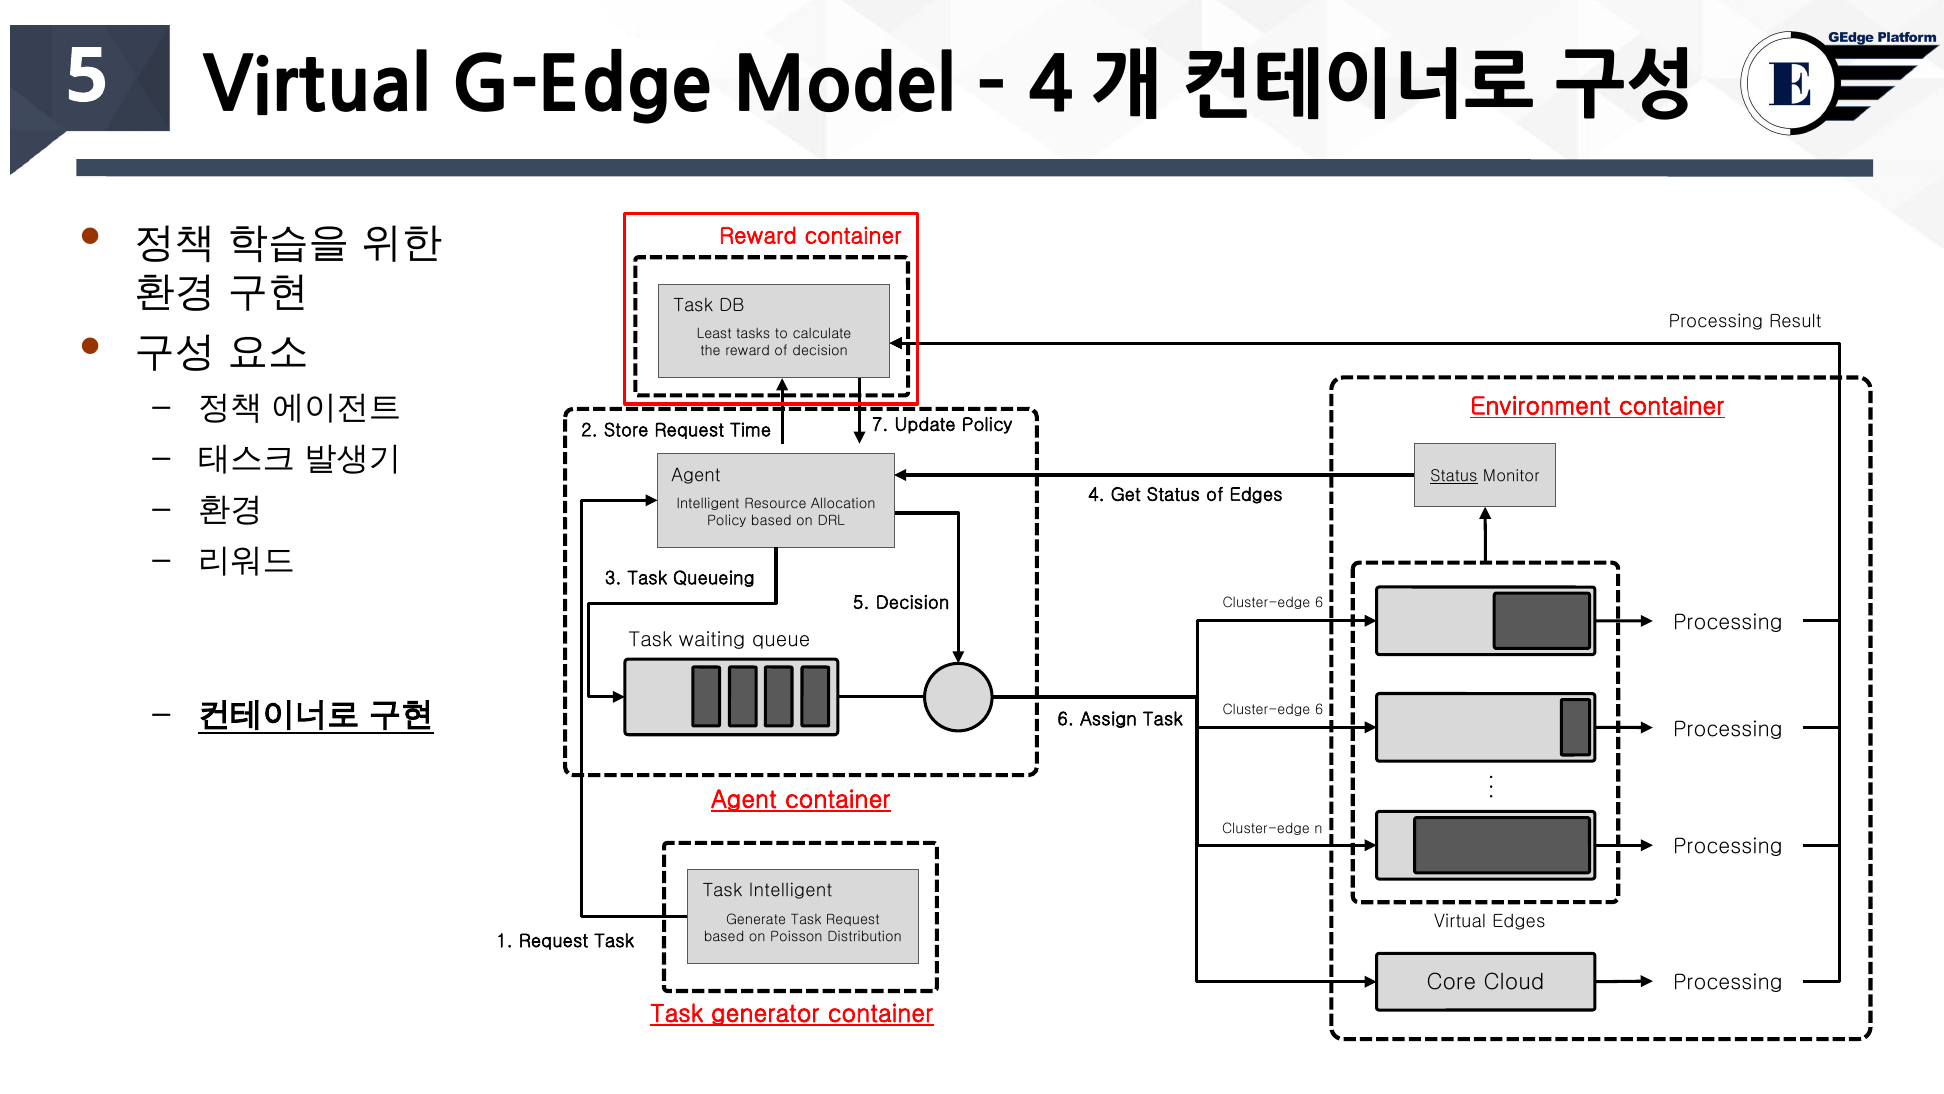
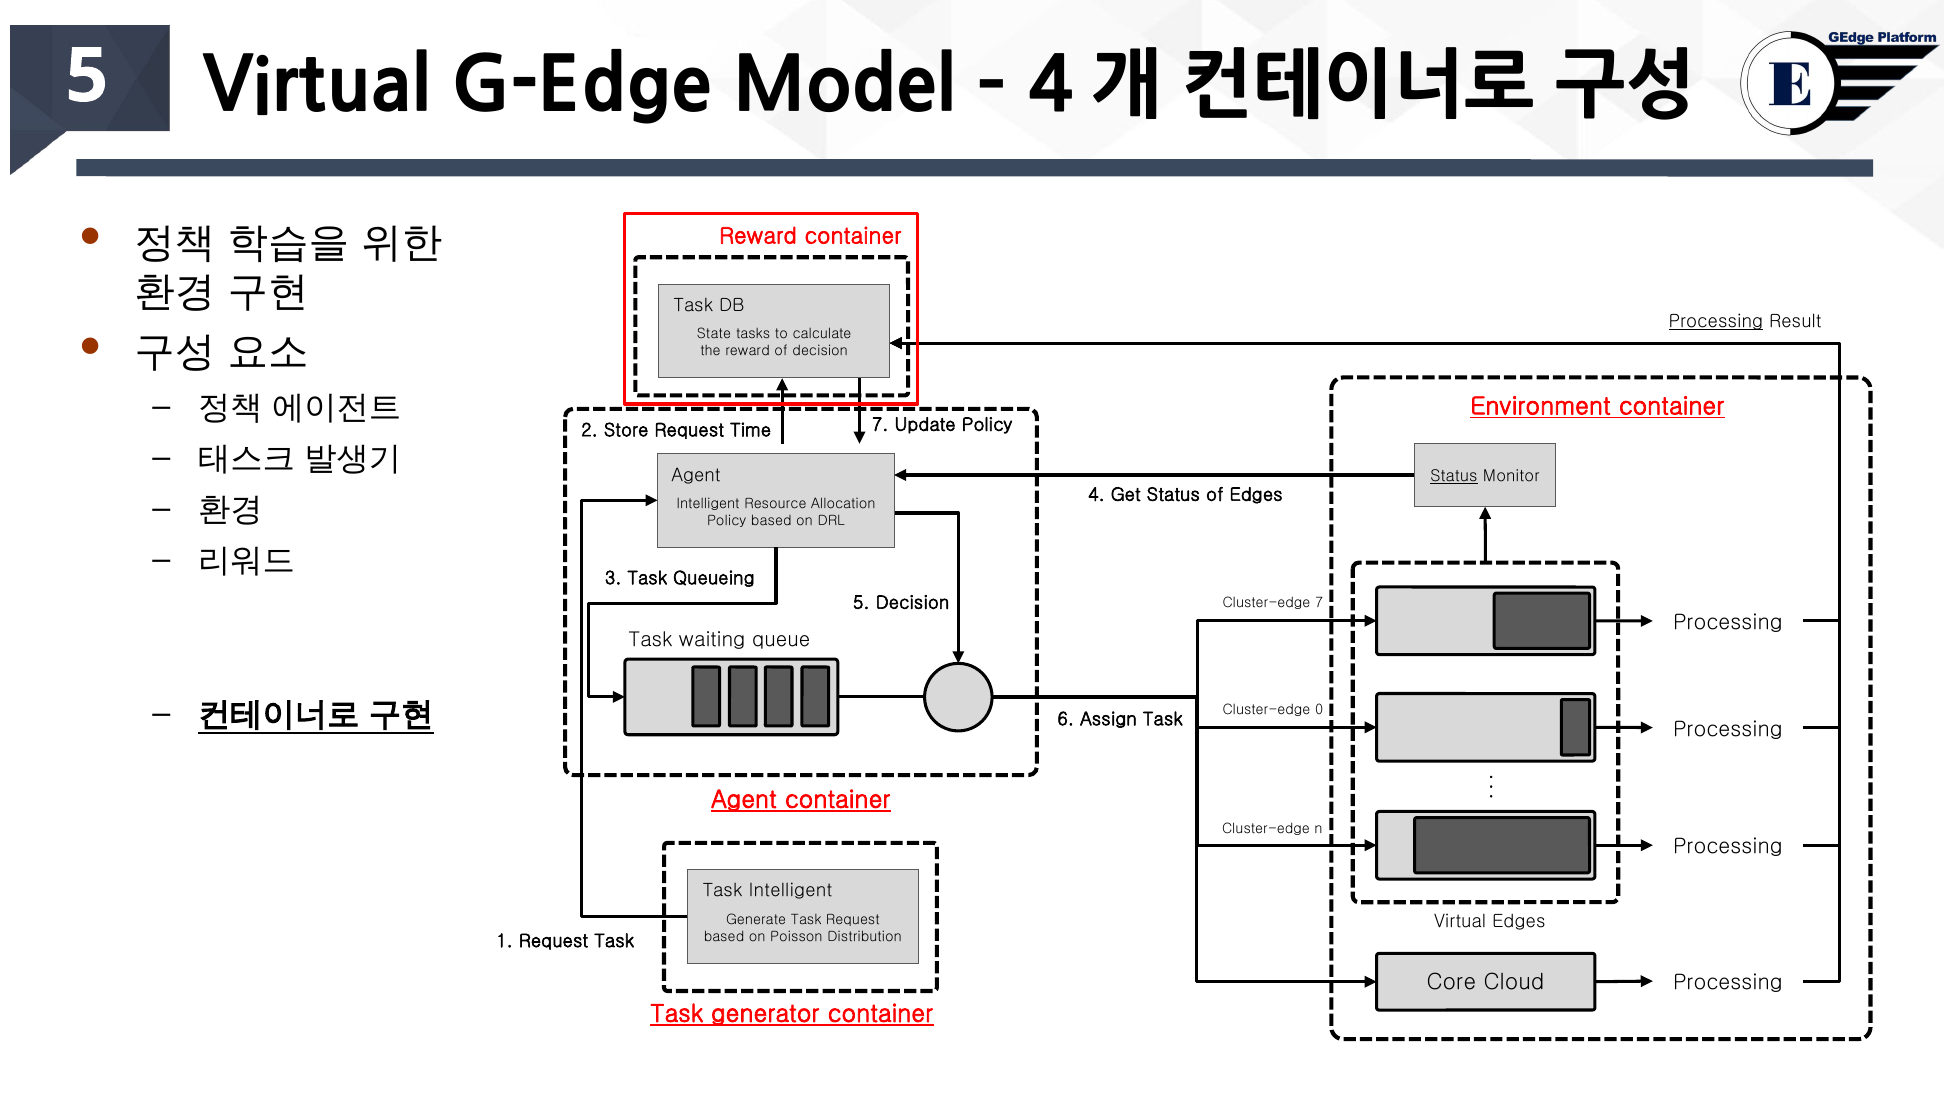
Processing at (1716, 322) underline: none -> present
Least: Least -> State
6 at (1319, 603): 6 -> 7
6 at (1319, 709): 6 -> 0
